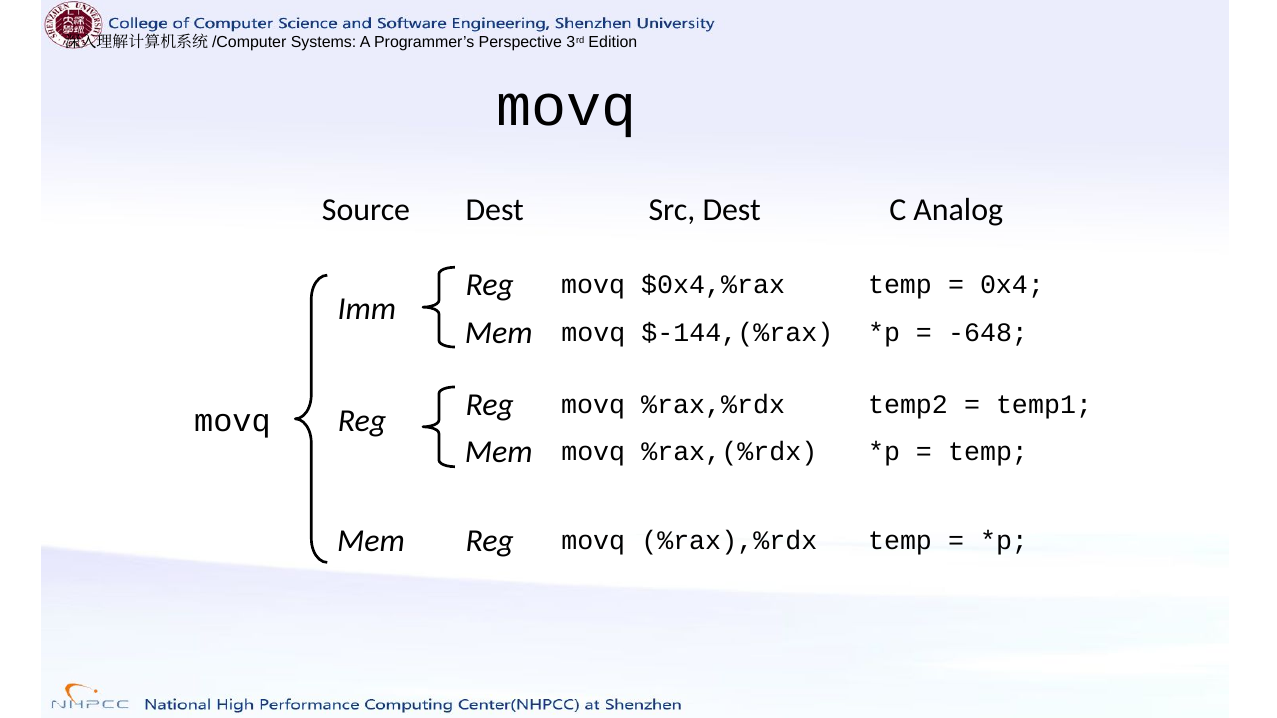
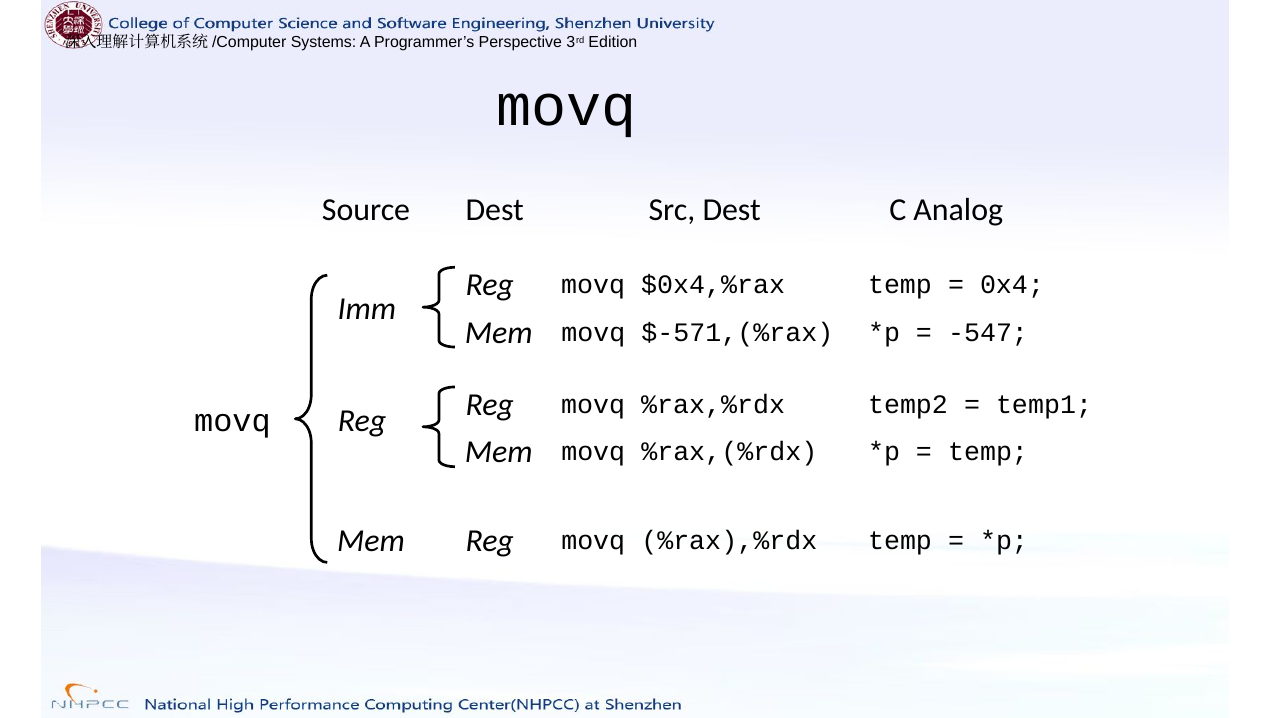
$-144,(%rax: $-144,(%rax -> $-571,(%rax
-648: -648 -> -547
